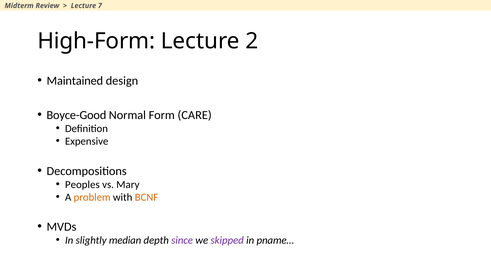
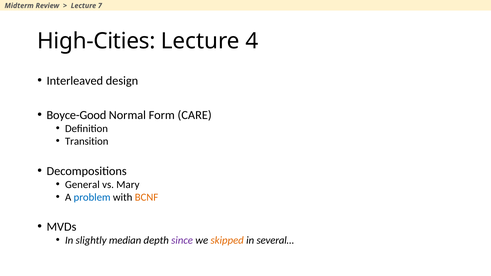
High-Form: High-Form -> High-Cities
2: 2 -> 4
Maintained: Maintained -> Interleaved
Expensive: Expensive -> Transition
Peoples: Peoples -> General
problem colour: orange -> blue
skipped colour: purple -> orange
pname…: pname… -> several…
